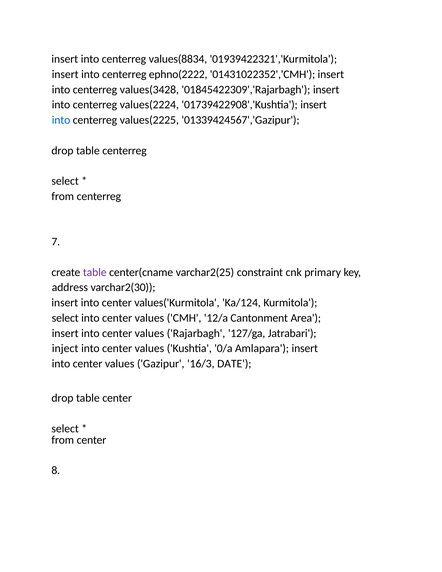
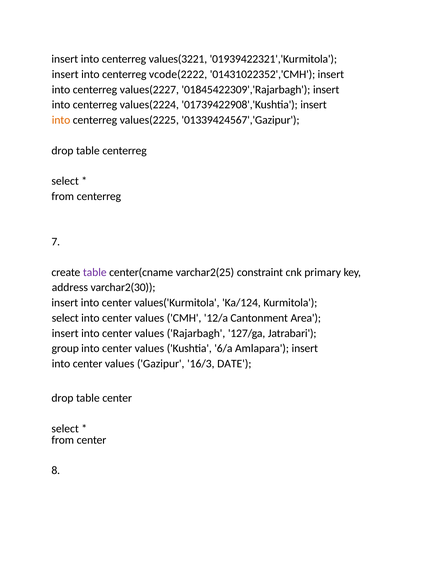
values(8834: values(8834 -> values(3221
ephno(2222: ephno(2222 -> vcode(2222
values(3428: values(3428 -> values(2227
into at (61, 120) colour: blue -> orange
inject: inject -> group
0/a: 0/a -> 6/a
